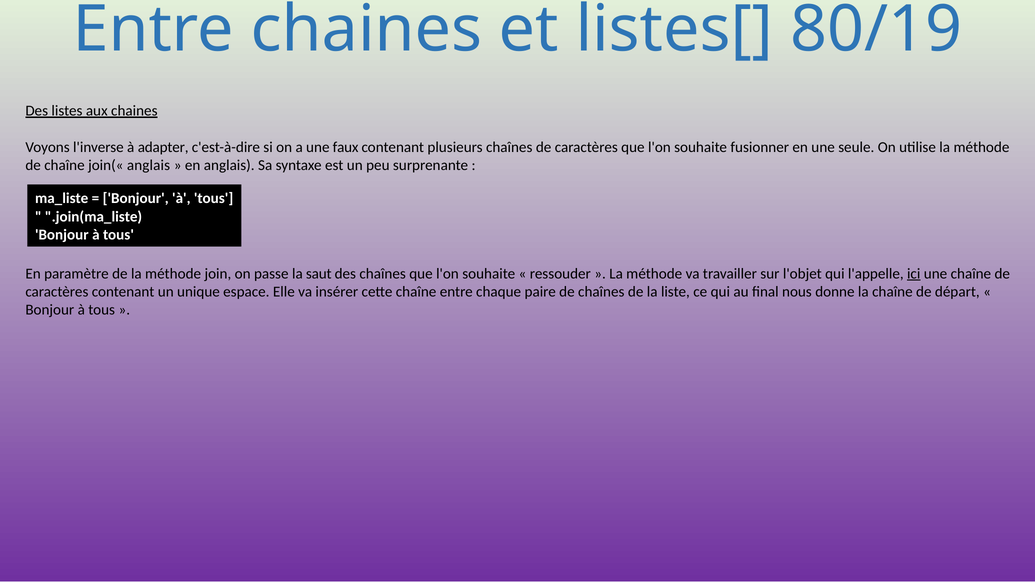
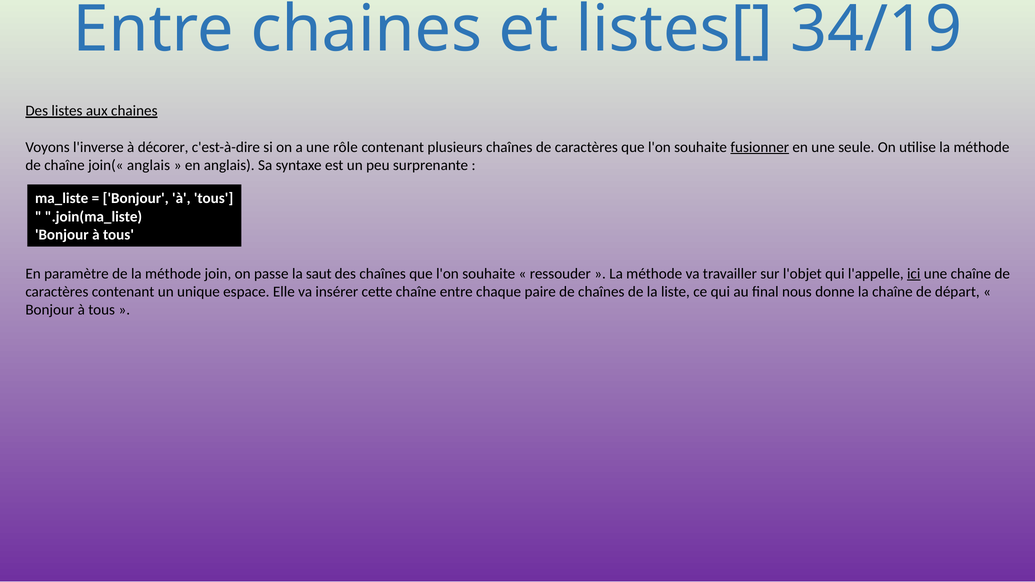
80/19: 80/19 -> 34/19
adapter: adapter -> décorer
faux: faux -> rôle
fusionner underline: none -> present
